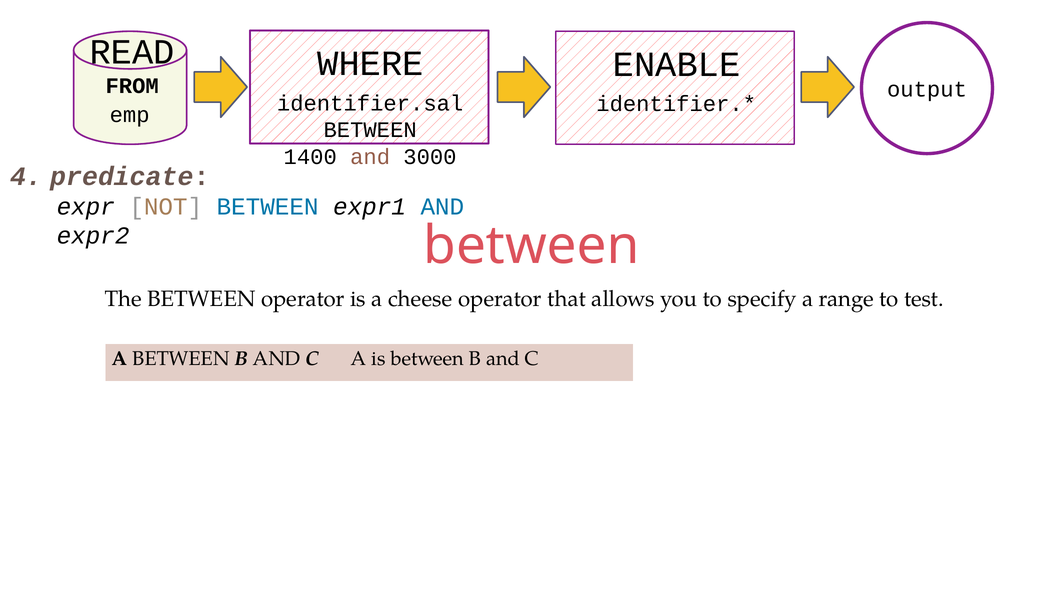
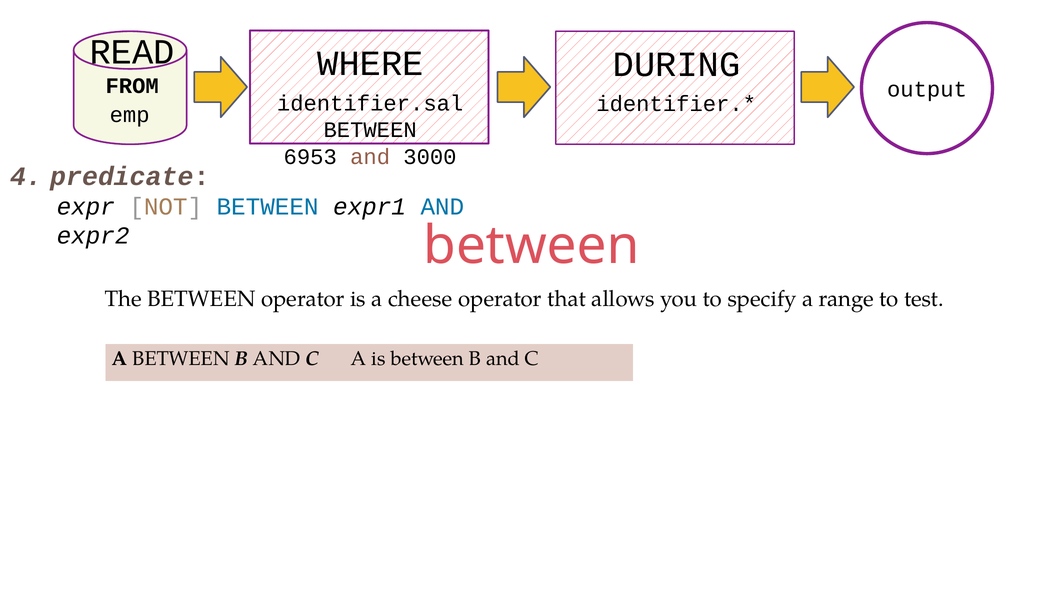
ENABLE: ENABLE -> DURING
1400: 1400 -> 6953
